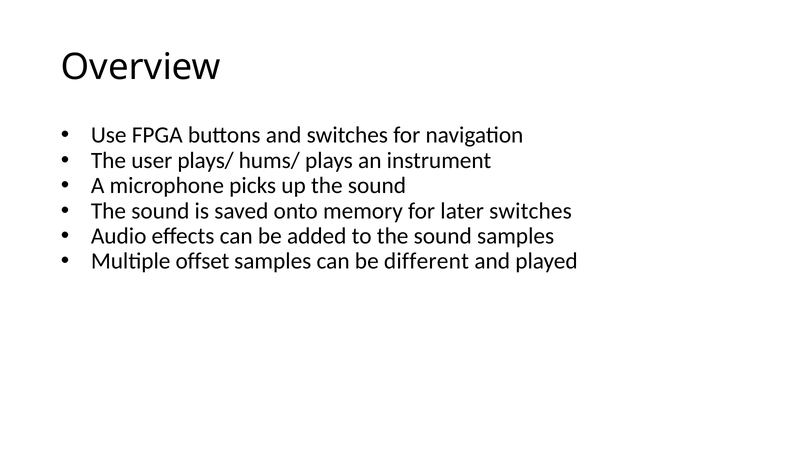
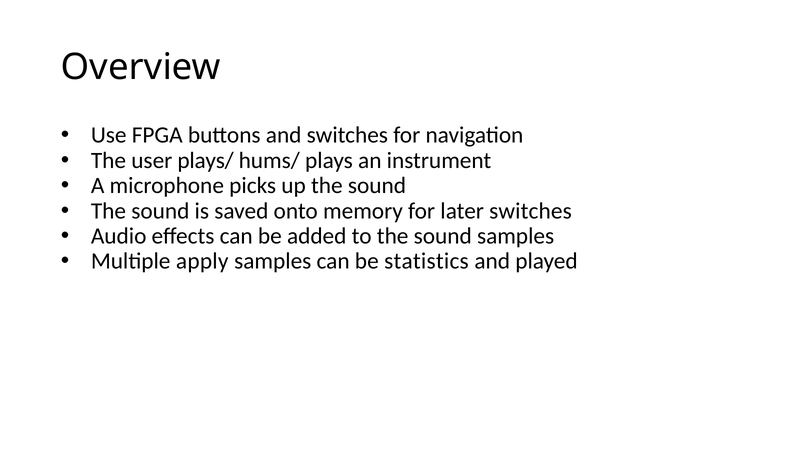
offset: offset -> apply
different: different -> statistics
